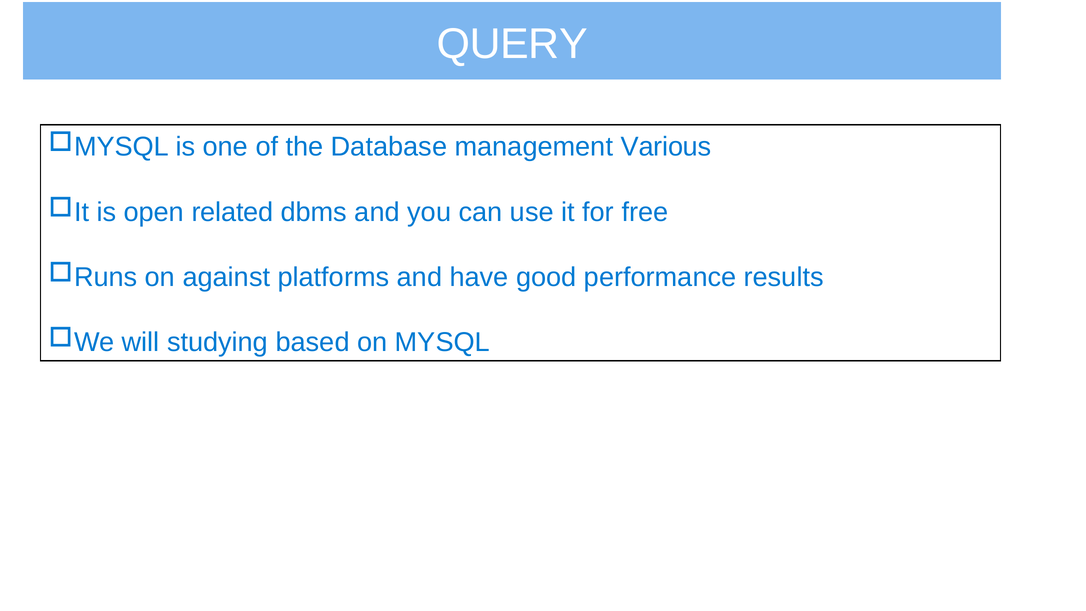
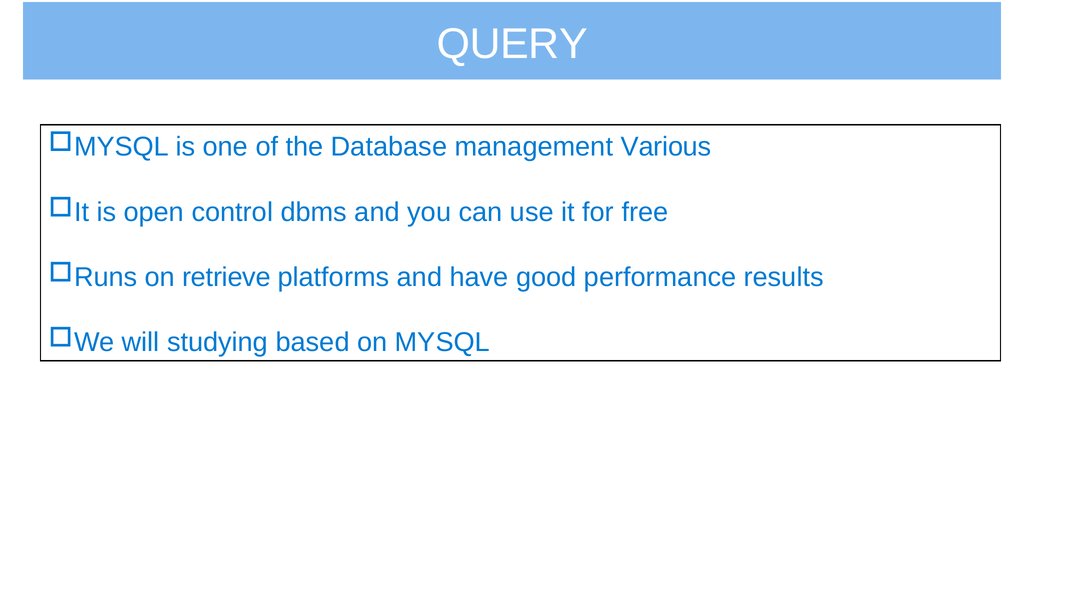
related: related -> control
against: against -> retrieve
